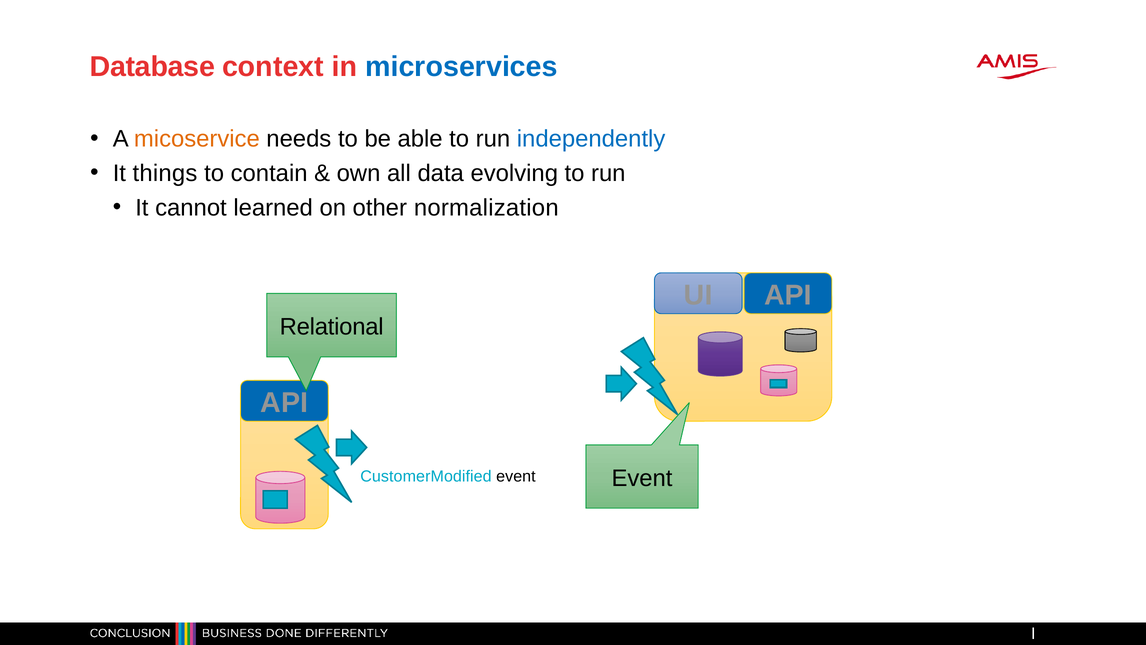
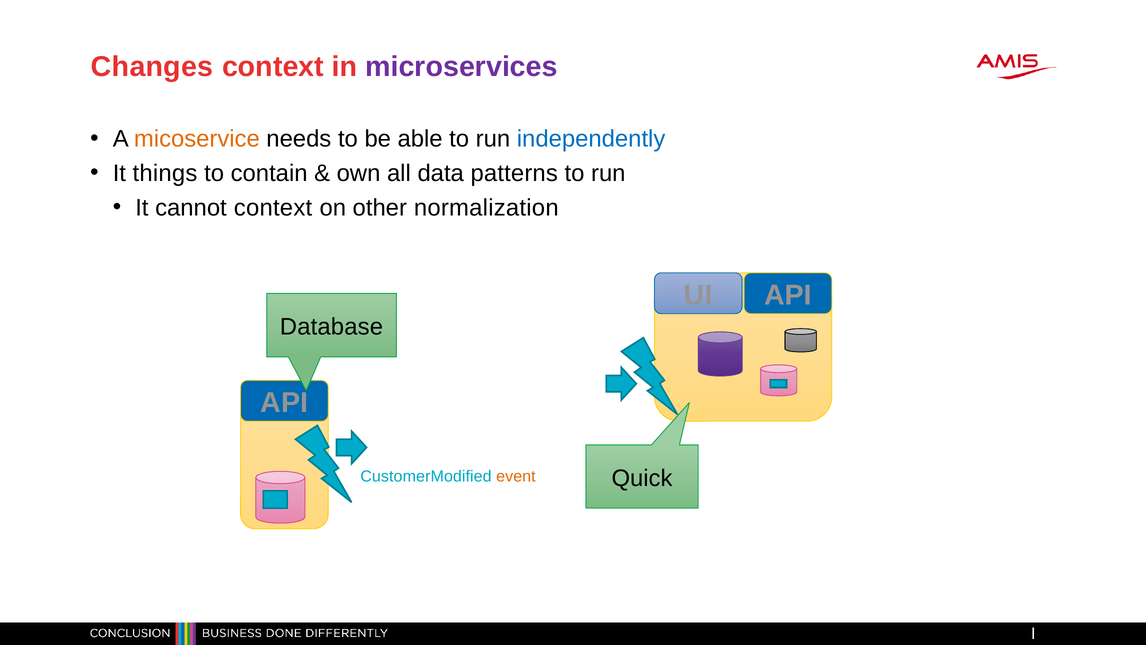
Database: Database -> Changes
microservices colour: blue -> purple
evolving: evolving -> patterns
cannot learned: learned -> context
Relational: Relational -> Database
Event at (642, 478): Event -> Quick
event at (516, 476) colour: black -> orange
